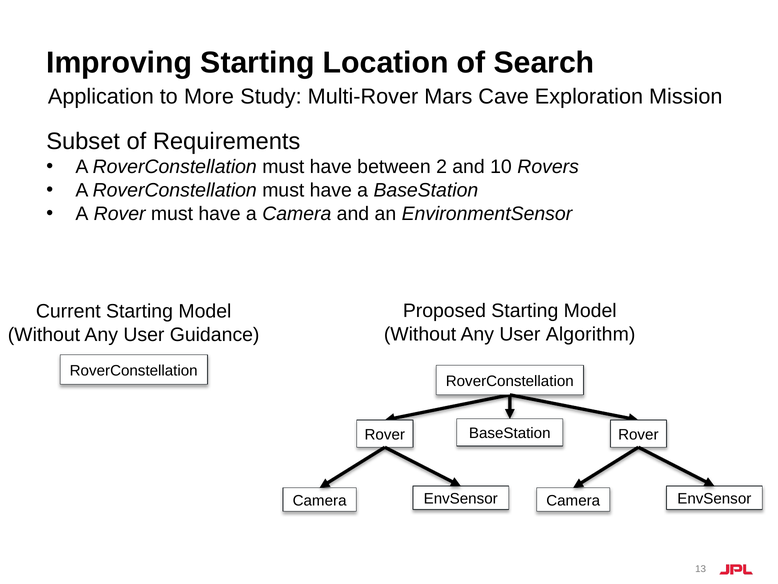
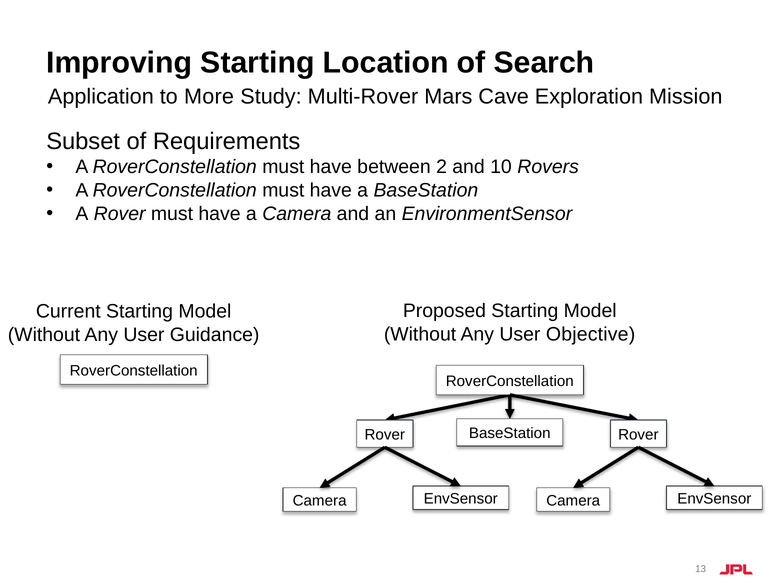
Algorithm: Algorithm -> Objective
